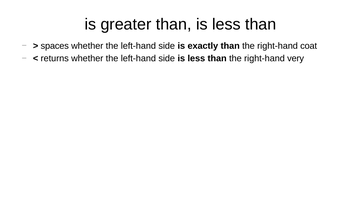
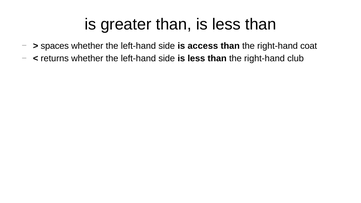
exactly: exactly -> access
very: very -> club
